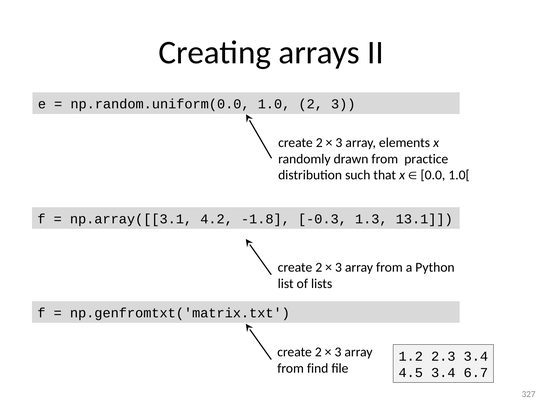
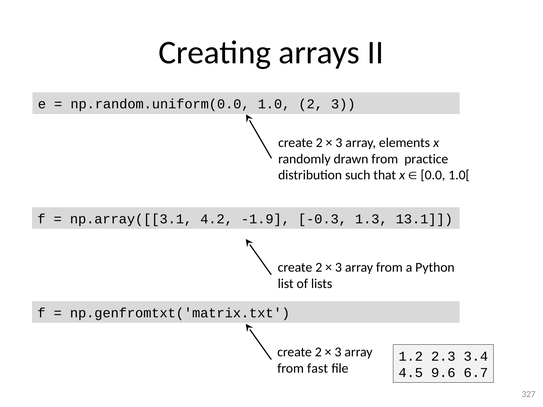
-1.8: -1.8 -> -1.9
find: find -> fast
4.5 3.4: 3.4 -> 9.6
